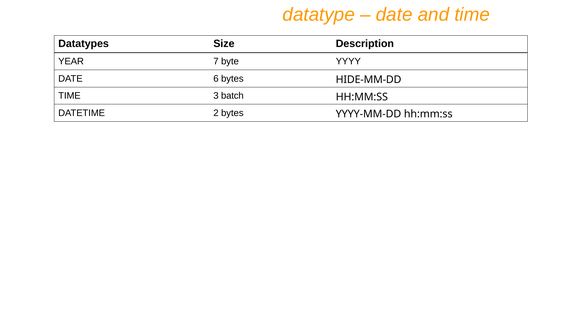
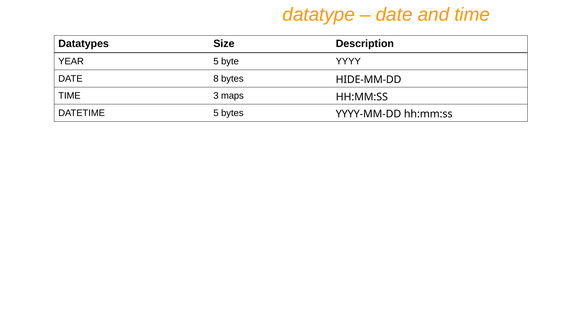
YEAR 7: 7 -> 5
6: 6 -> 8
batch: batch -> maps
DATETIME 2: 2 -> 5
